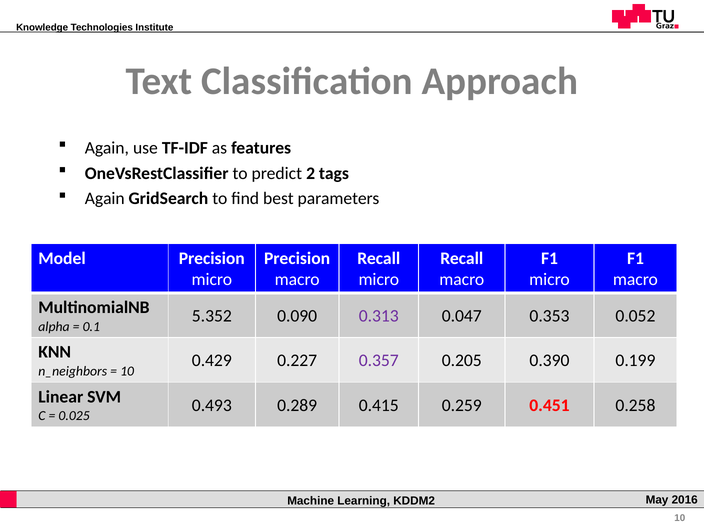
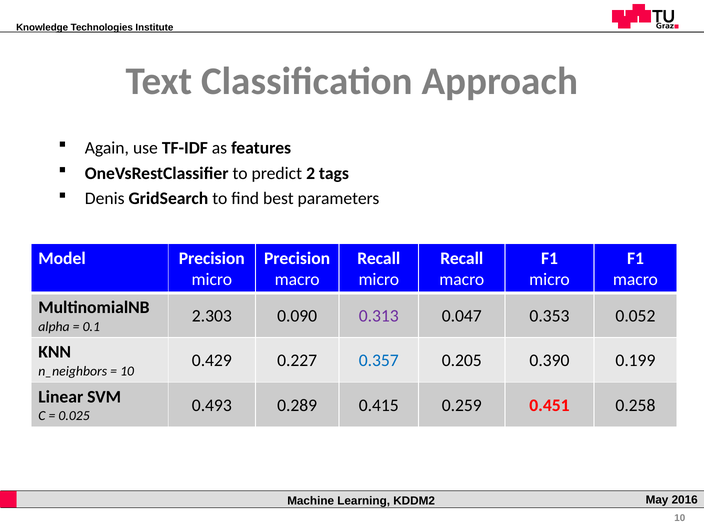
Again at (105, 199): Again -> Denis
5.352: 5.352 -> 2.303
0.357 colour: purple -> blue
